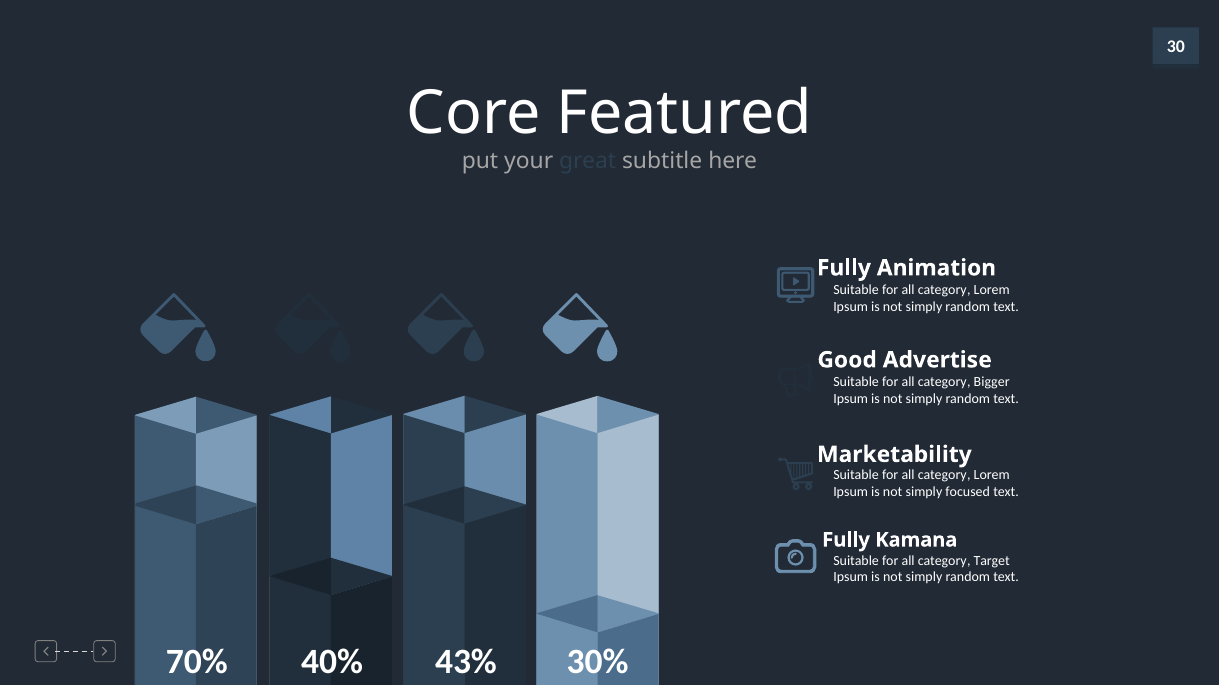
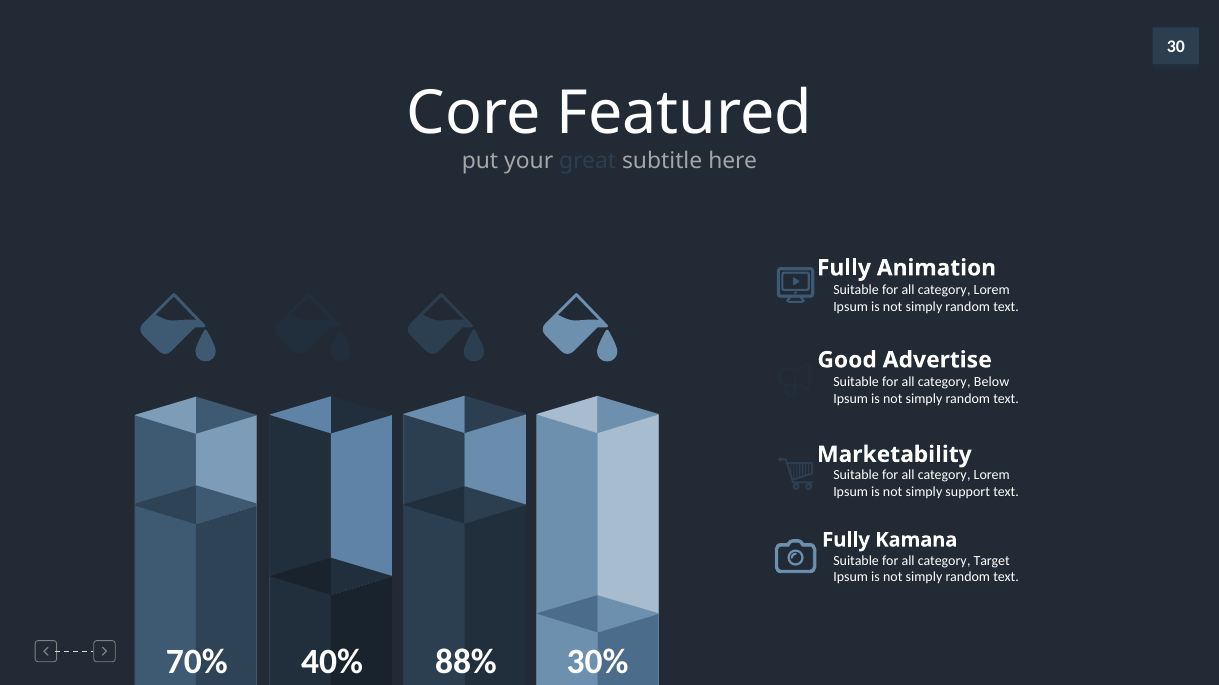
Bigger: Bigger -> Below
focused: focused -> support
43%: 43% -> 88%
